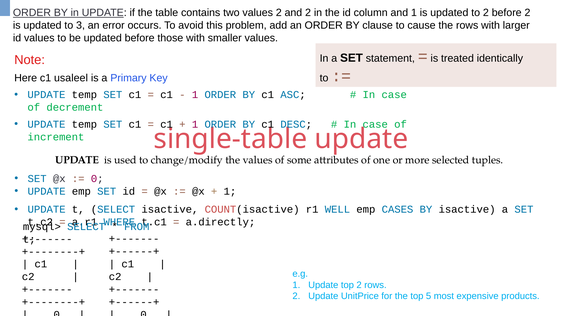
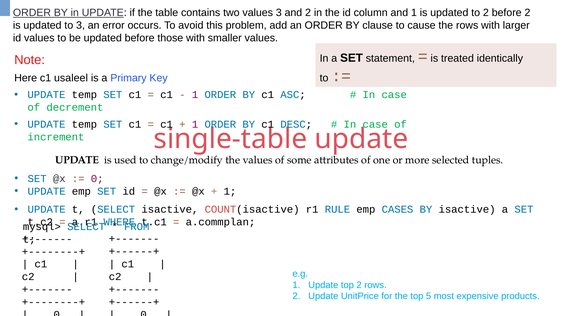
values 2: 2 -> 3
WELL: WELL -> RULE
a.directly: a.directly -> a.commplan
